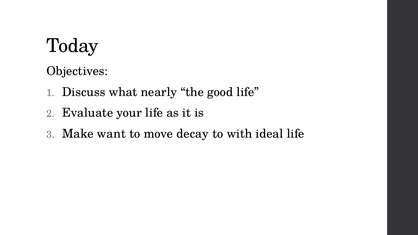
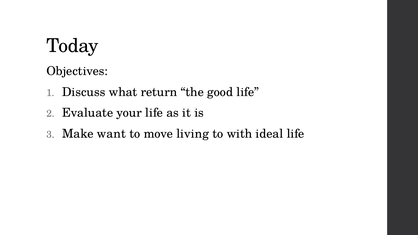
nearly: nearly -> return
decay: decay -> living
